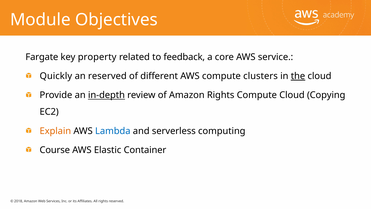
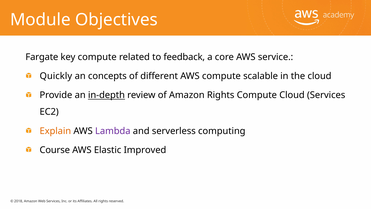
key property: property -> compute
an reserved: reserved -> concepts
clusters: clusters -> scalable
the underline: present -> none
Cloud Copying: Copying -> Services
Lambda colour: blue -> purple
Container: Container -> Improved
